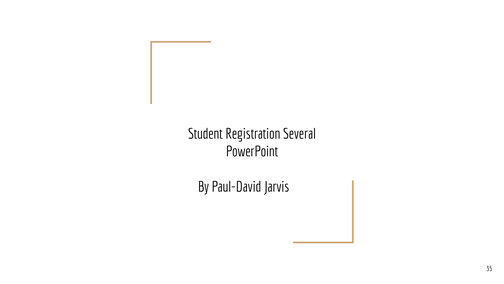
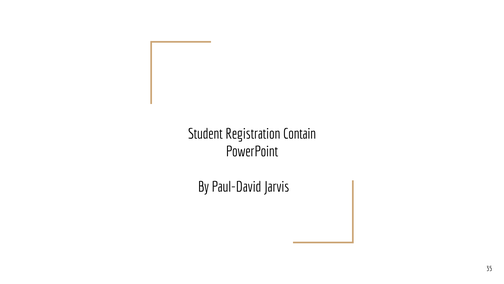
Several: Several -> Contain
